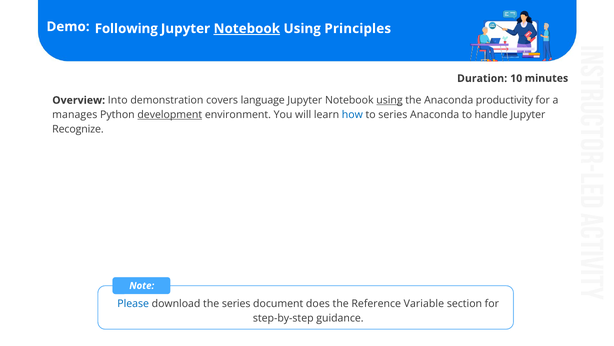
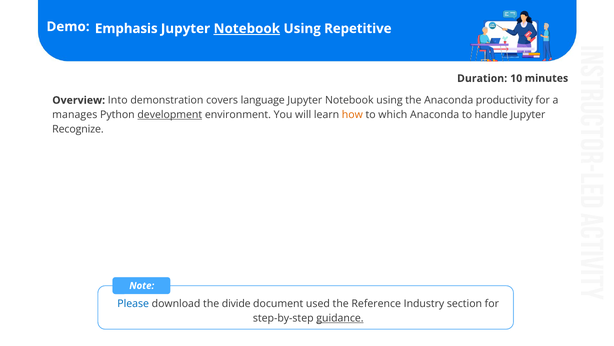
Following: Following -> Emphasis
Principles: Principles -> Repetitive
using at (389, 100) underline: present -> none
how colour: blue -> orange
to series: series -> which
the series: series -> divide
does: does -> used
Variable: Variable -> Industry
guidance underline: none -> present
